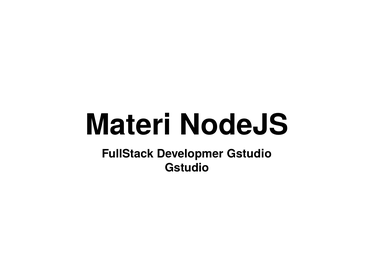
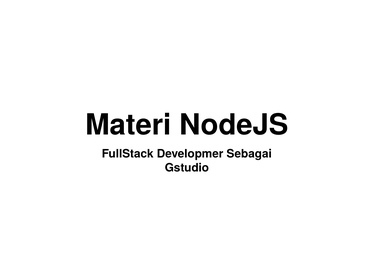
Developmer Gstudio: Gstudio -> Sebagai
